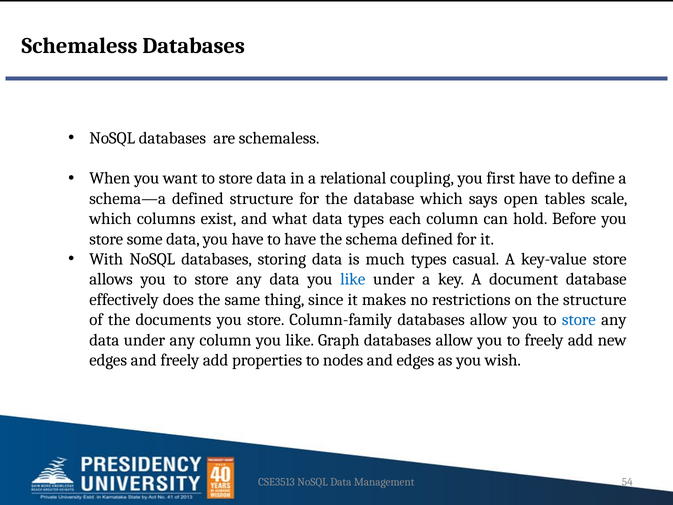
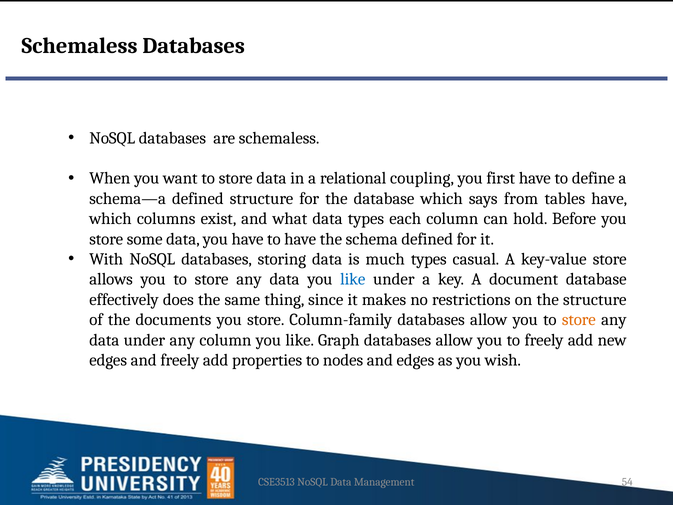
open: open -> from
tables scale: scale -> have
store at (579, 320) colour: blue -> orange
